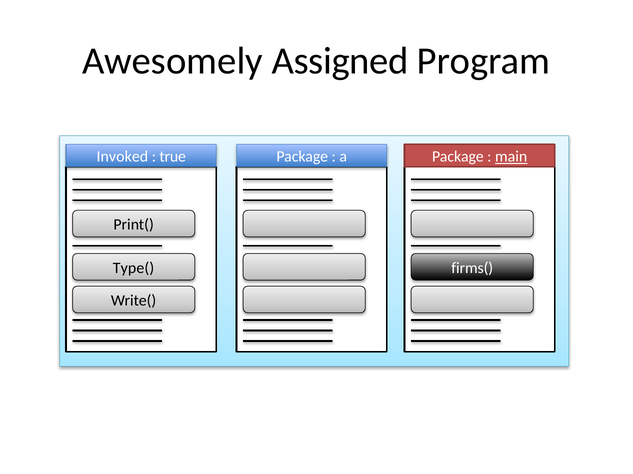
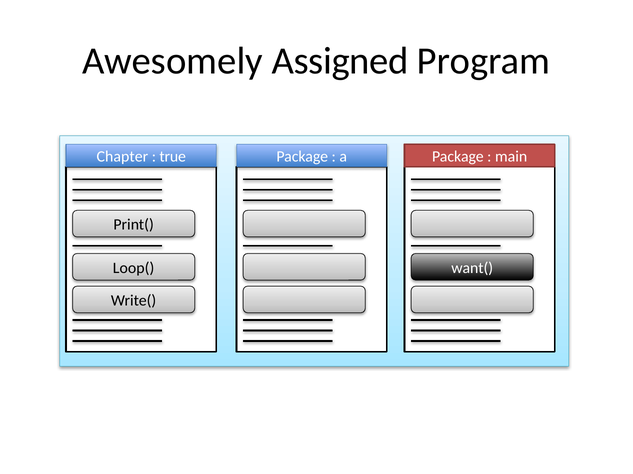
Invoked: Invoked -> Chapter
main underline: present -> none
Type(: Type( -> Loop(
firms(: firms( -> want(
